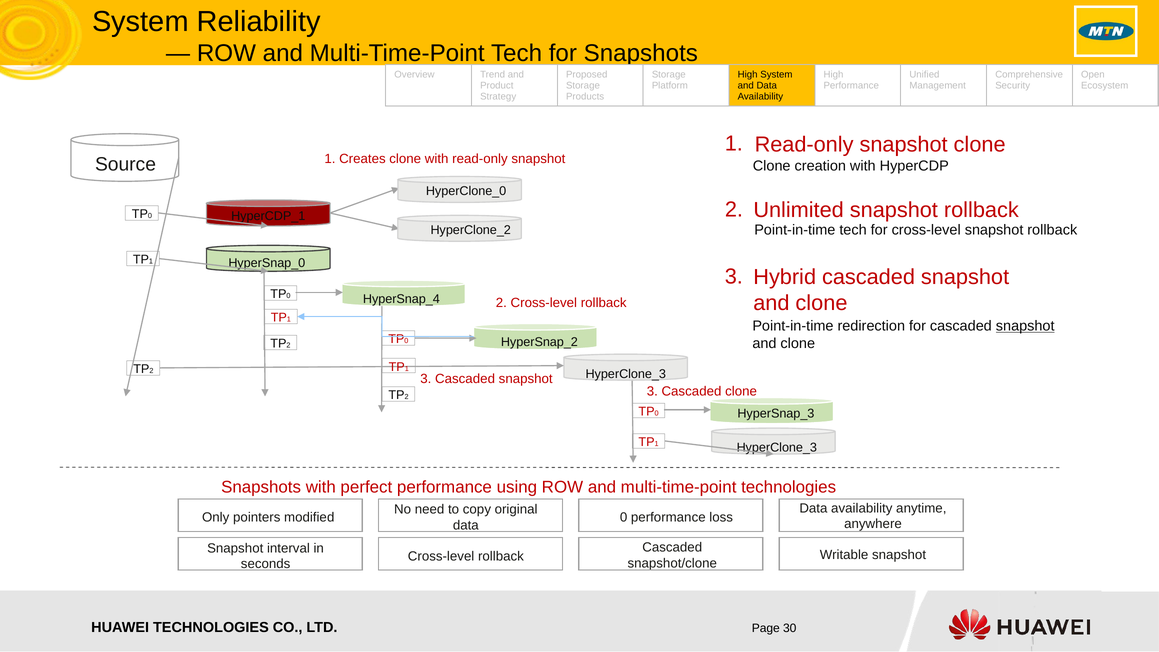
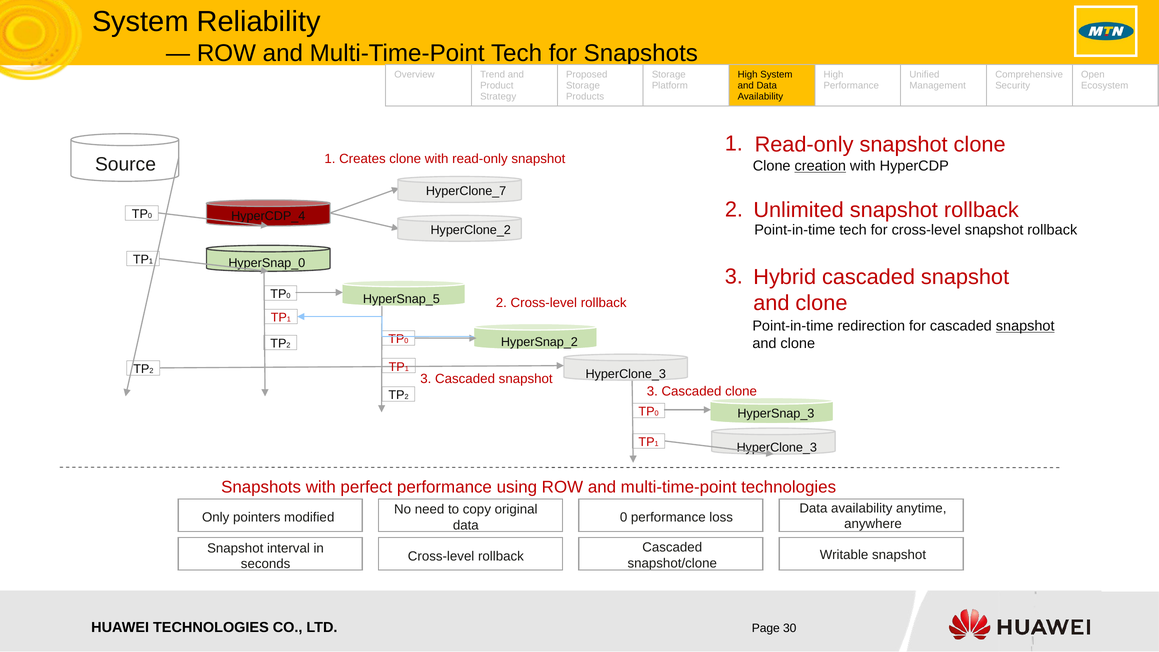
creation underline: none -> present
HyperClone_0: HyperClone_0 -> HyperClone_7
HyperCDP_1: HyperCDP_1 -> HyperCDP_4
HyperSnap_4: HyperSnap_4 -> HyperSnap_5
